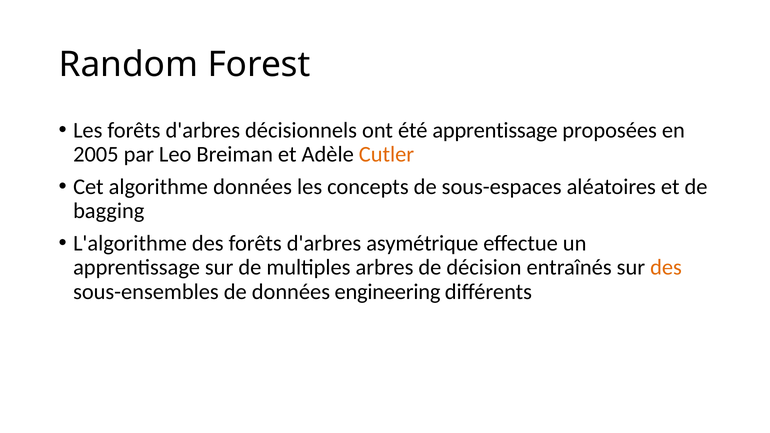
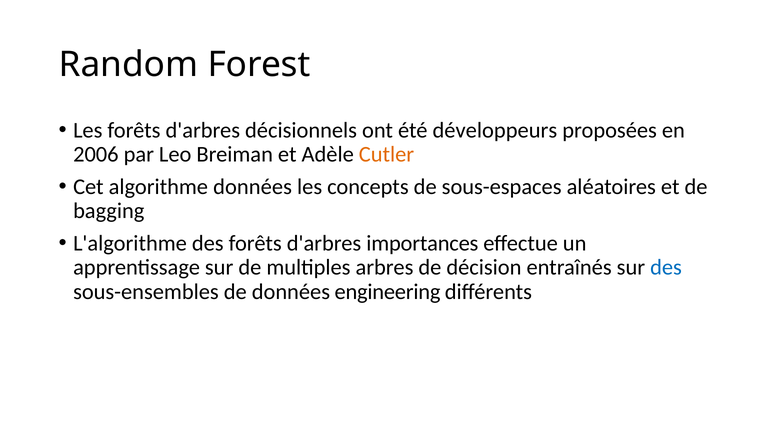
été apprentissage: apprentissage -> développeurs
2005: 2005 -> 2006
asymétrique: asymétrique -> importances
des at (666, 268) colour: orange -> blue
